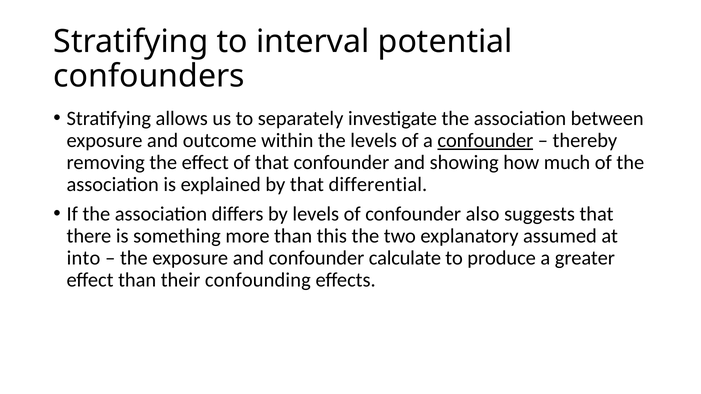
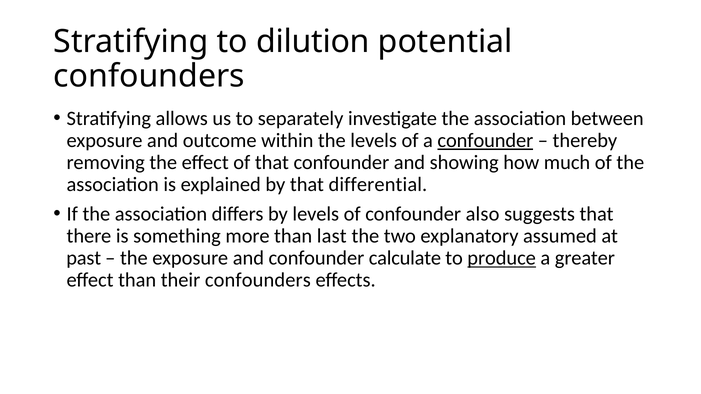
interval: interval -> dilution
this: this -> last
into: into -> past
produce underline: none -> present
their confounding: confounding -> confounders
